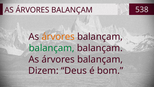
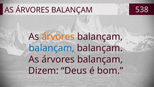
balançam at (52, 48) colour: green -> blue
